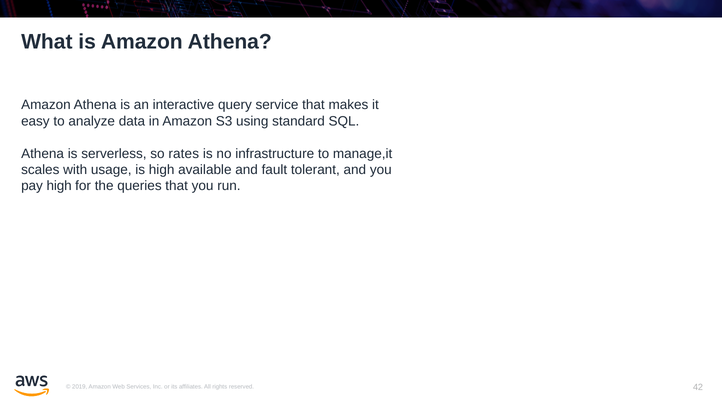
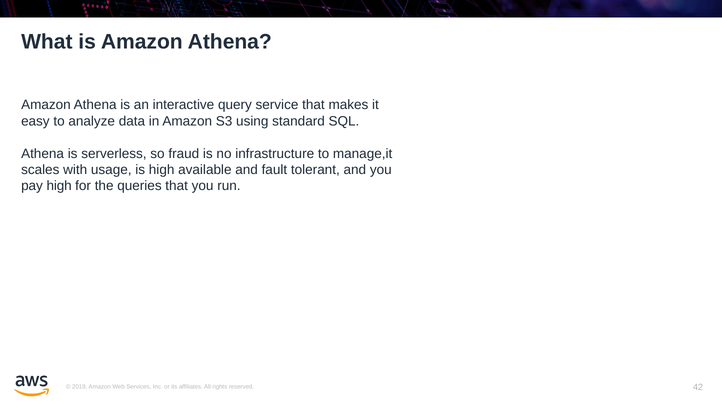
rates: rates -> fraud
